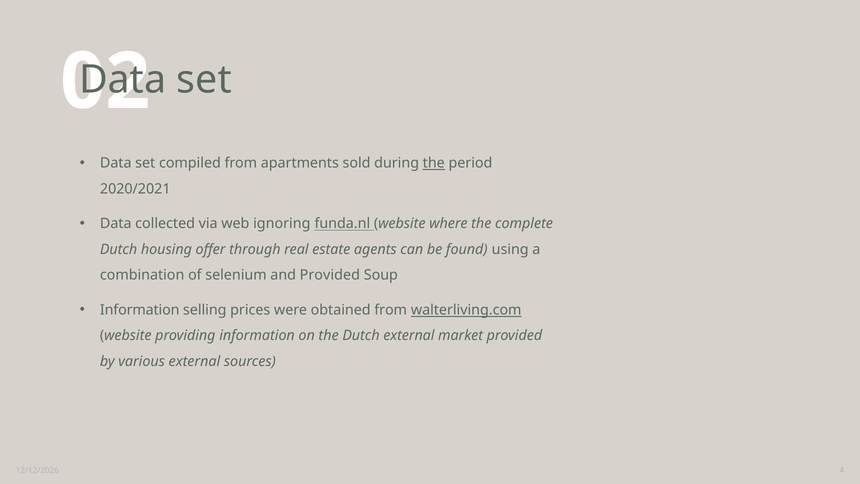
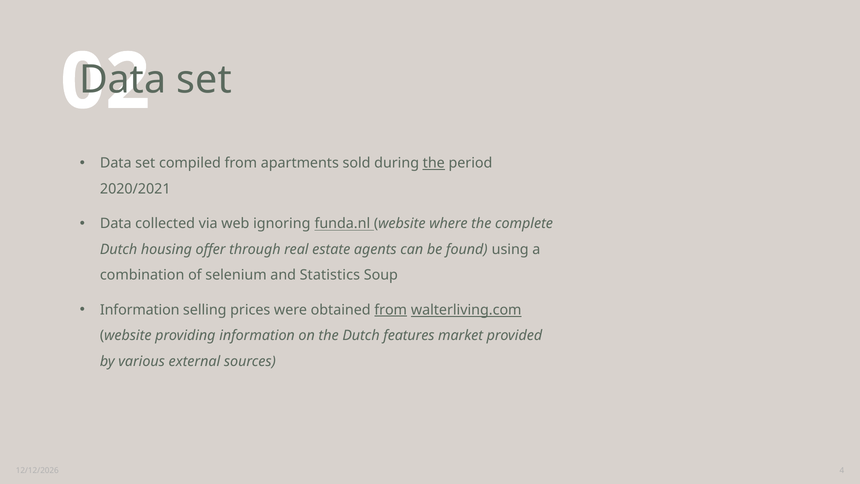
and Provided: Provided -> Statistics
from at (391, 310) underline: none -> present
Dutch external: external -> features
